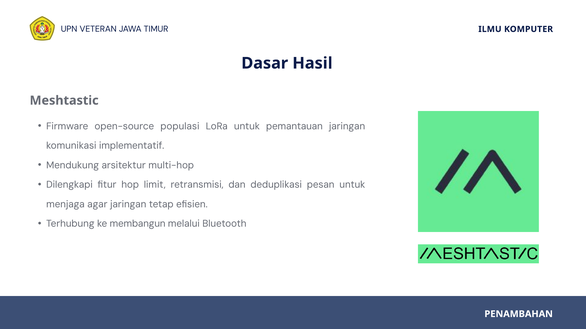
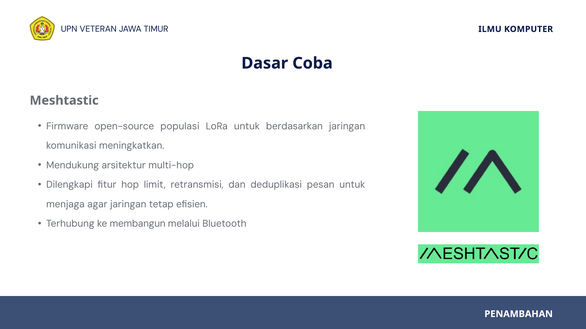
Hasil: Hasil -> Coba
pemantauan: pemantauan -> berdasarkan
implementatif: implementatif -> meningkatkan
